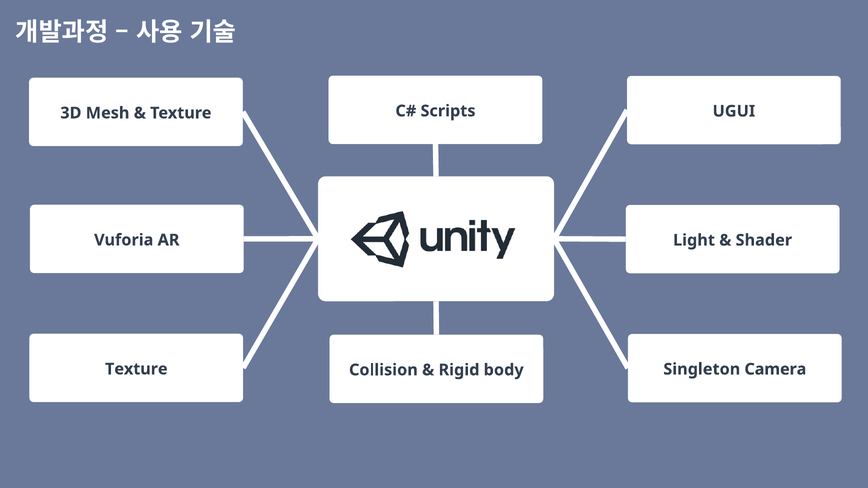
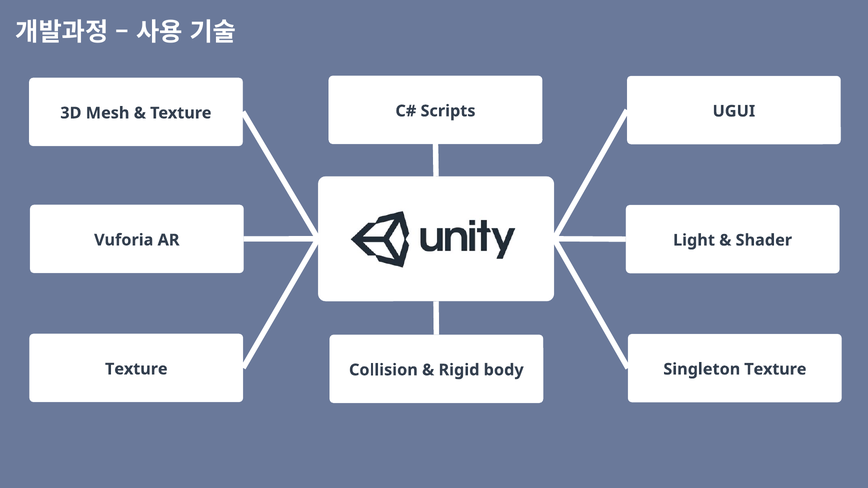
Singleton Camera: Camera -> Texture
